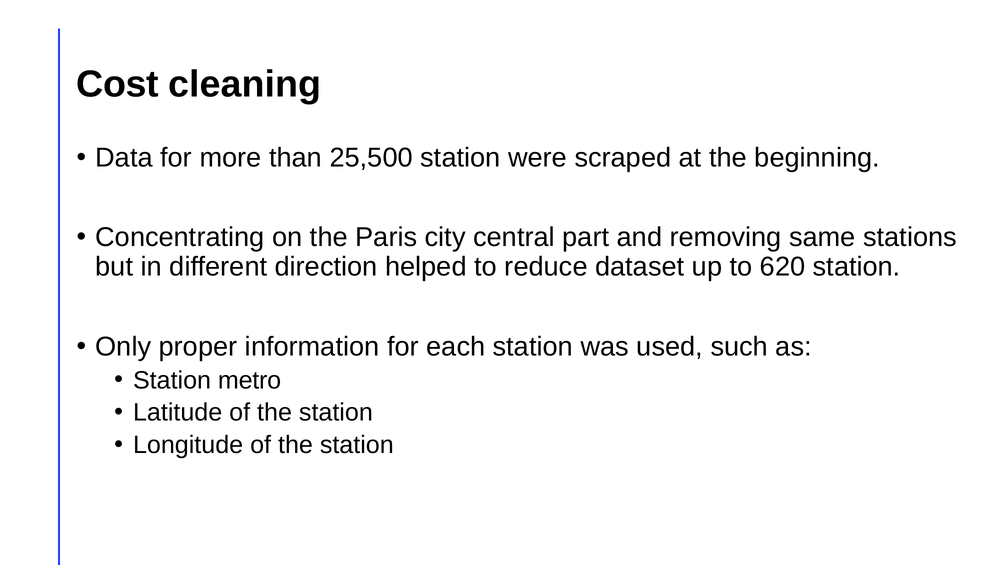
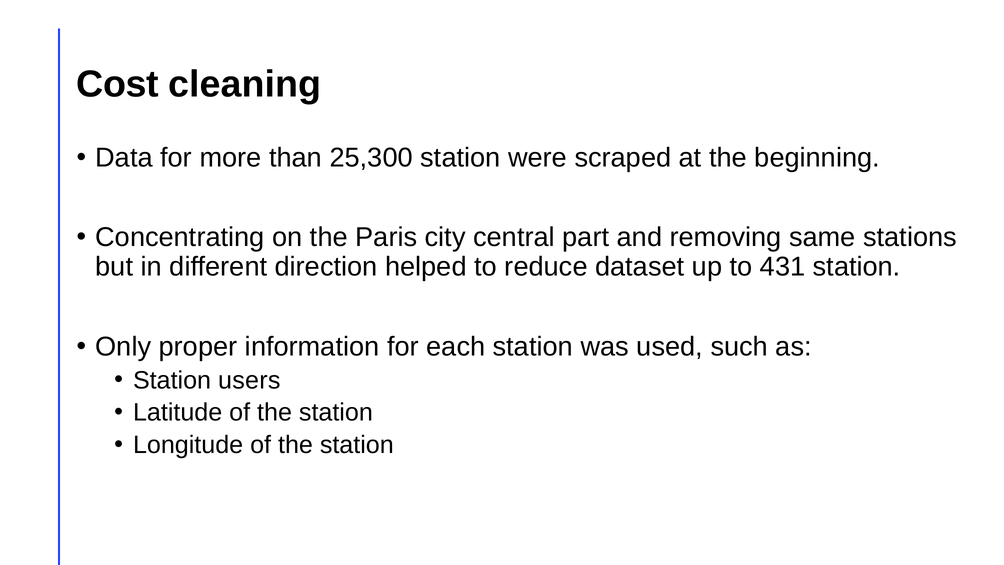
25,500: 25,500 -> 25,300
620: 620 -> 431
metro: metro -> users
